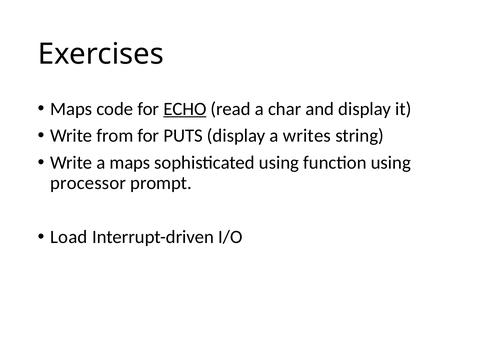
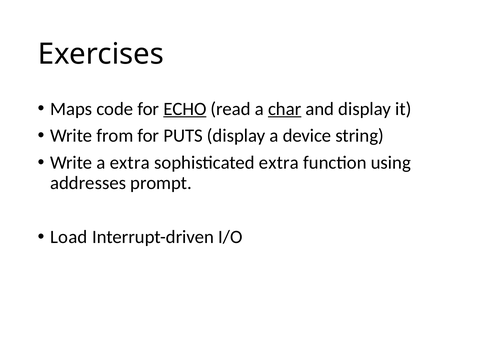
char underline: none -> present
writes: writes -> device
a maps: maps -> extra
sophisticated using: using -> extra
processor: processor -> addresses
